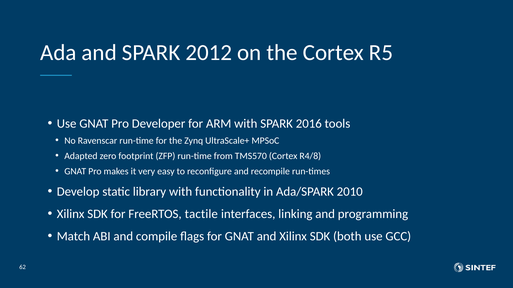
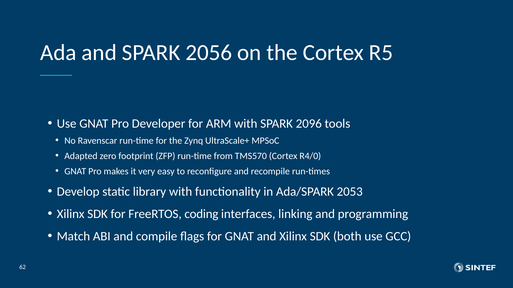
2012: 2012 -> 2056
2016: 2016 -> 2096
R4/8: R4/8 -> R4/0
2010: 2010 -> 2053
tactile: tactile -> coding
